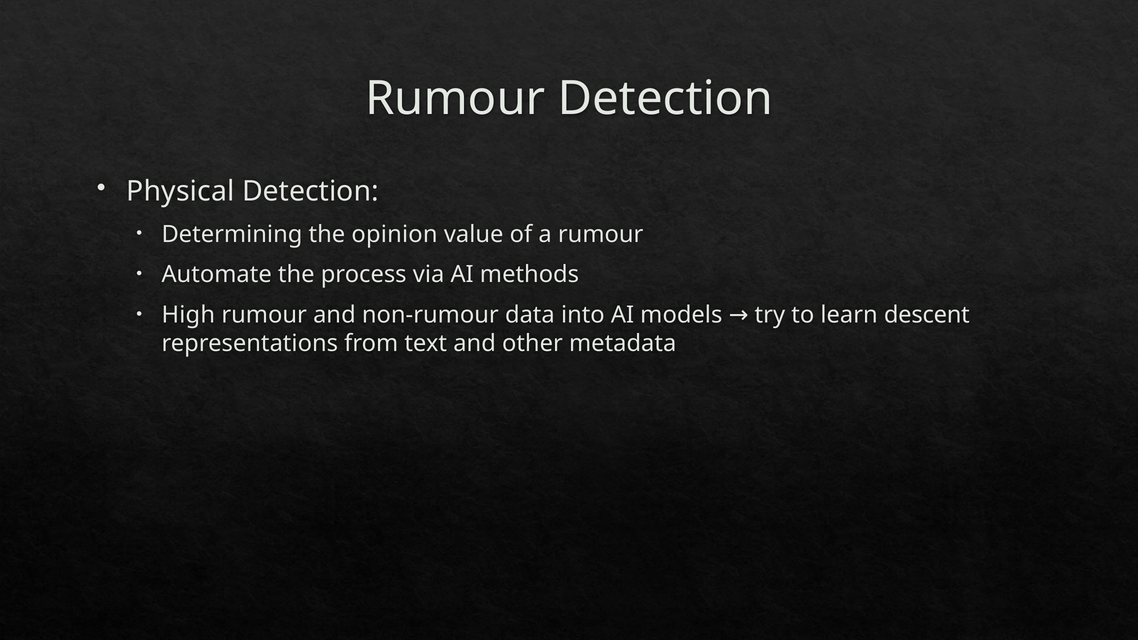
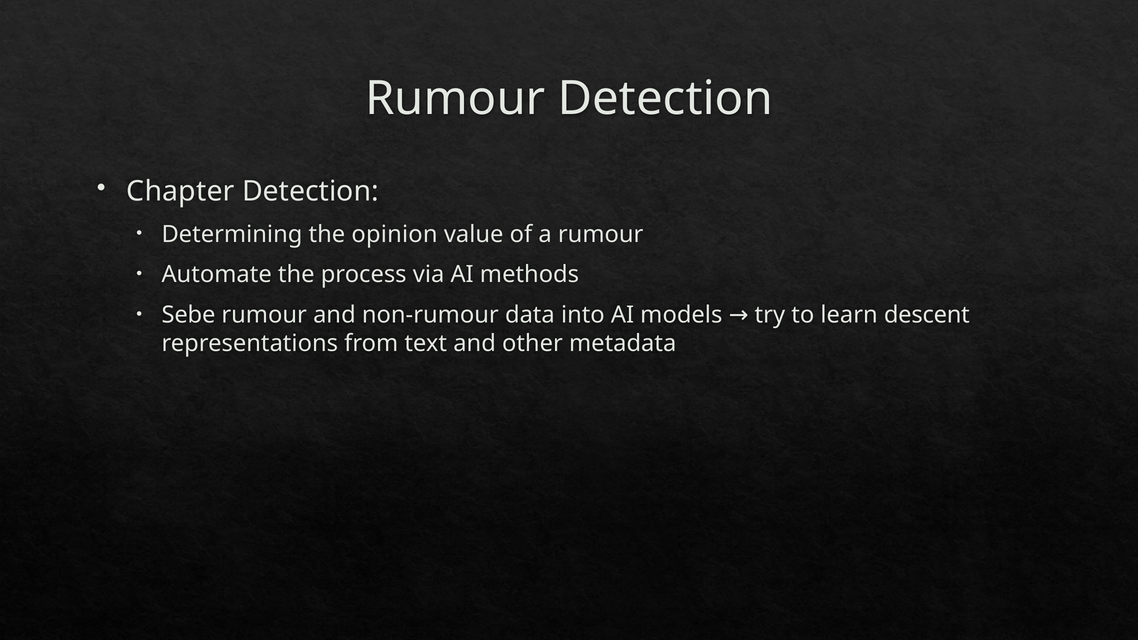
Physical: Physical -> Chapter
High: High -> Sebe
